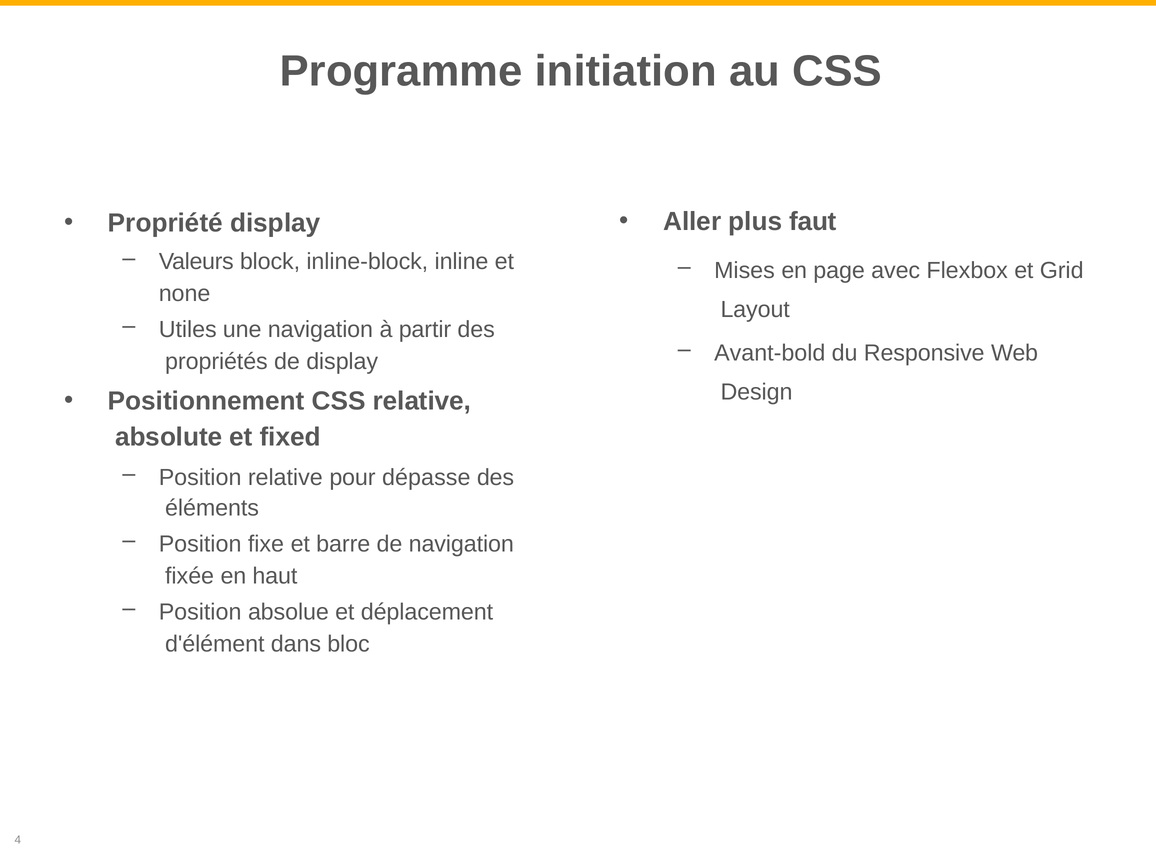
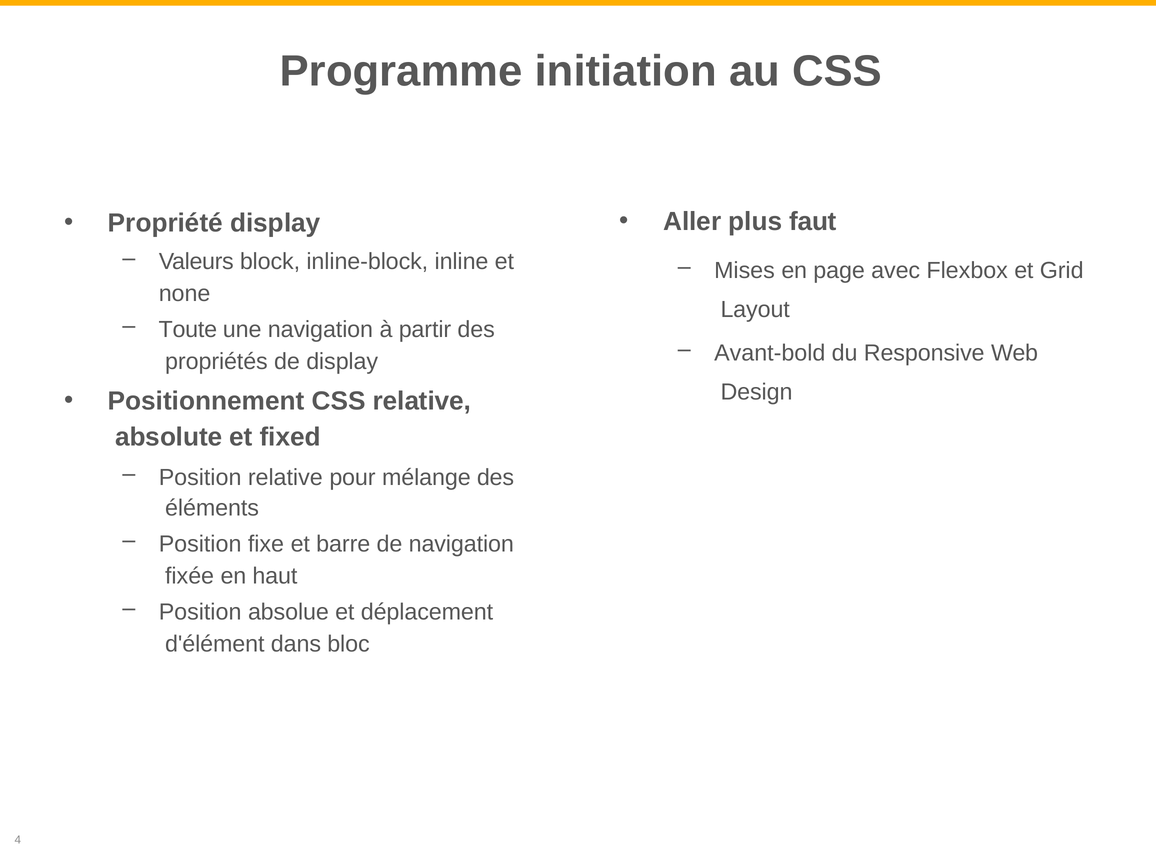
Utiles: Utiles -> Toute
dépasse: dépasse -> mélange
